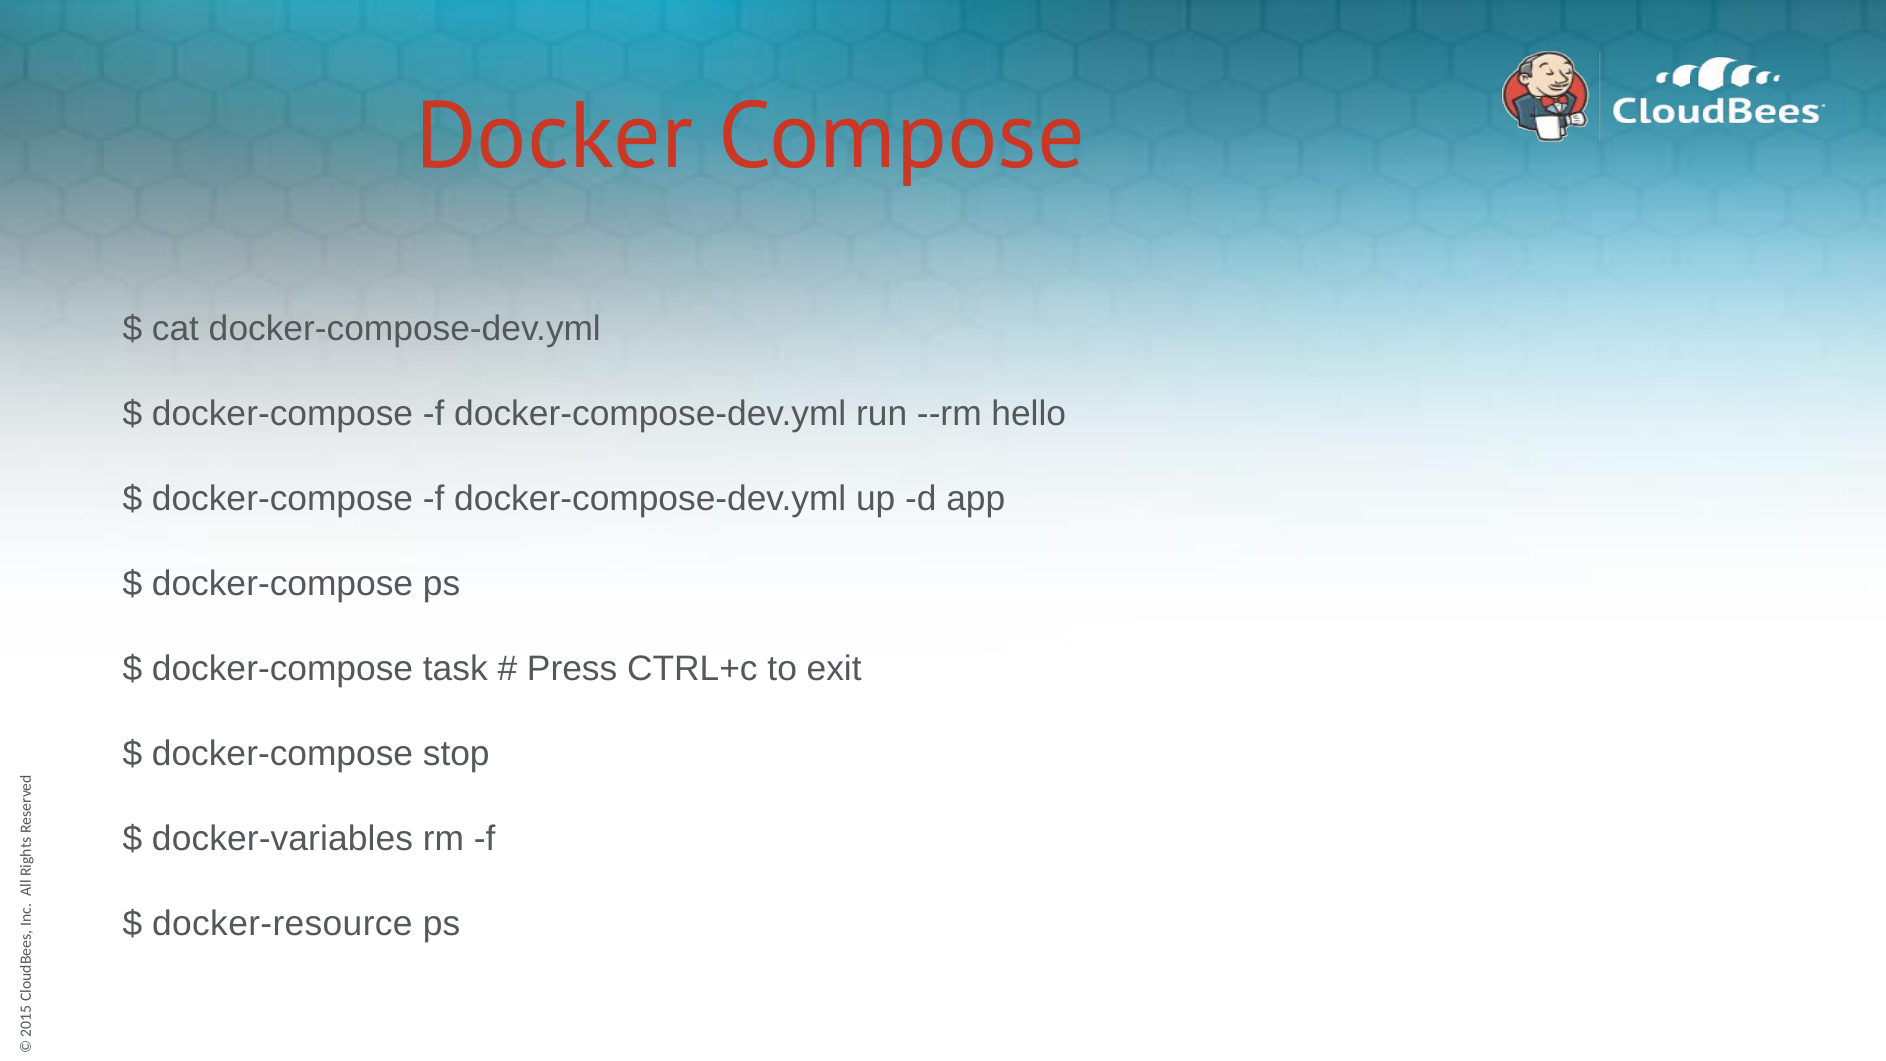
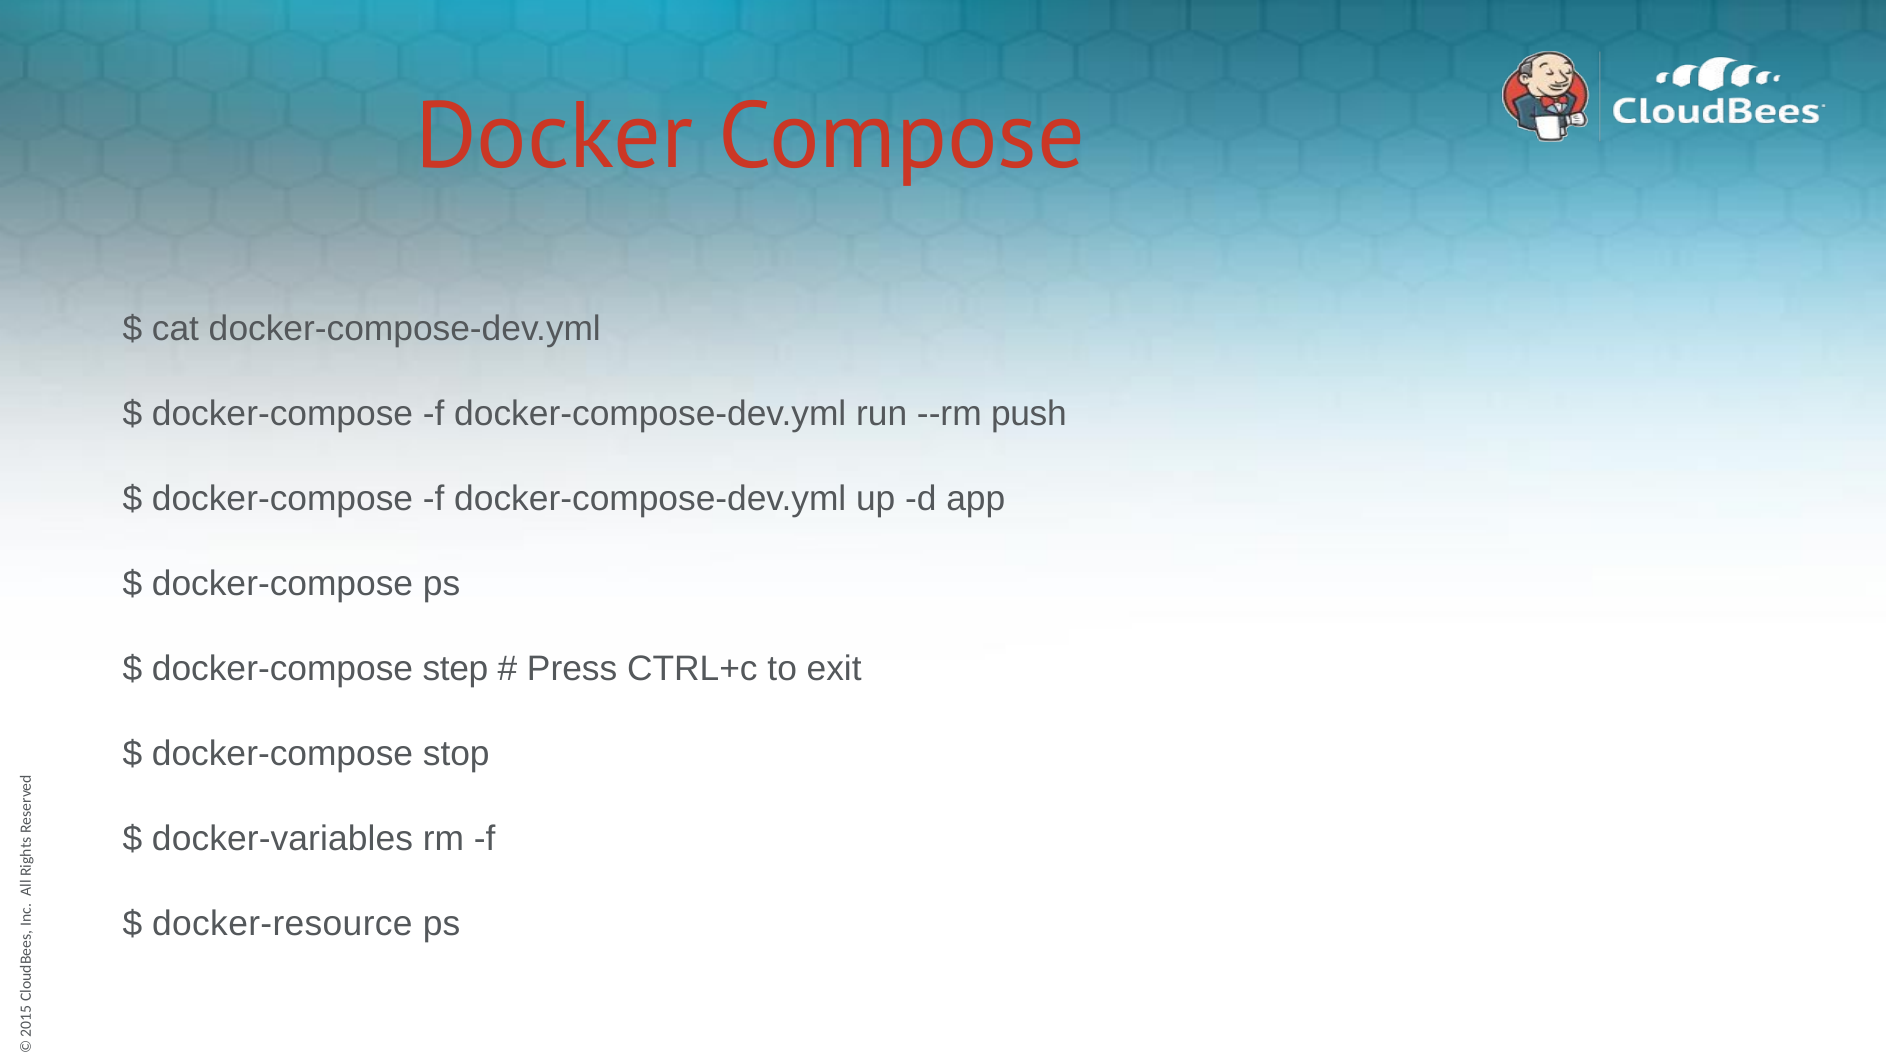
hello: hello -> push
task: task -> step
